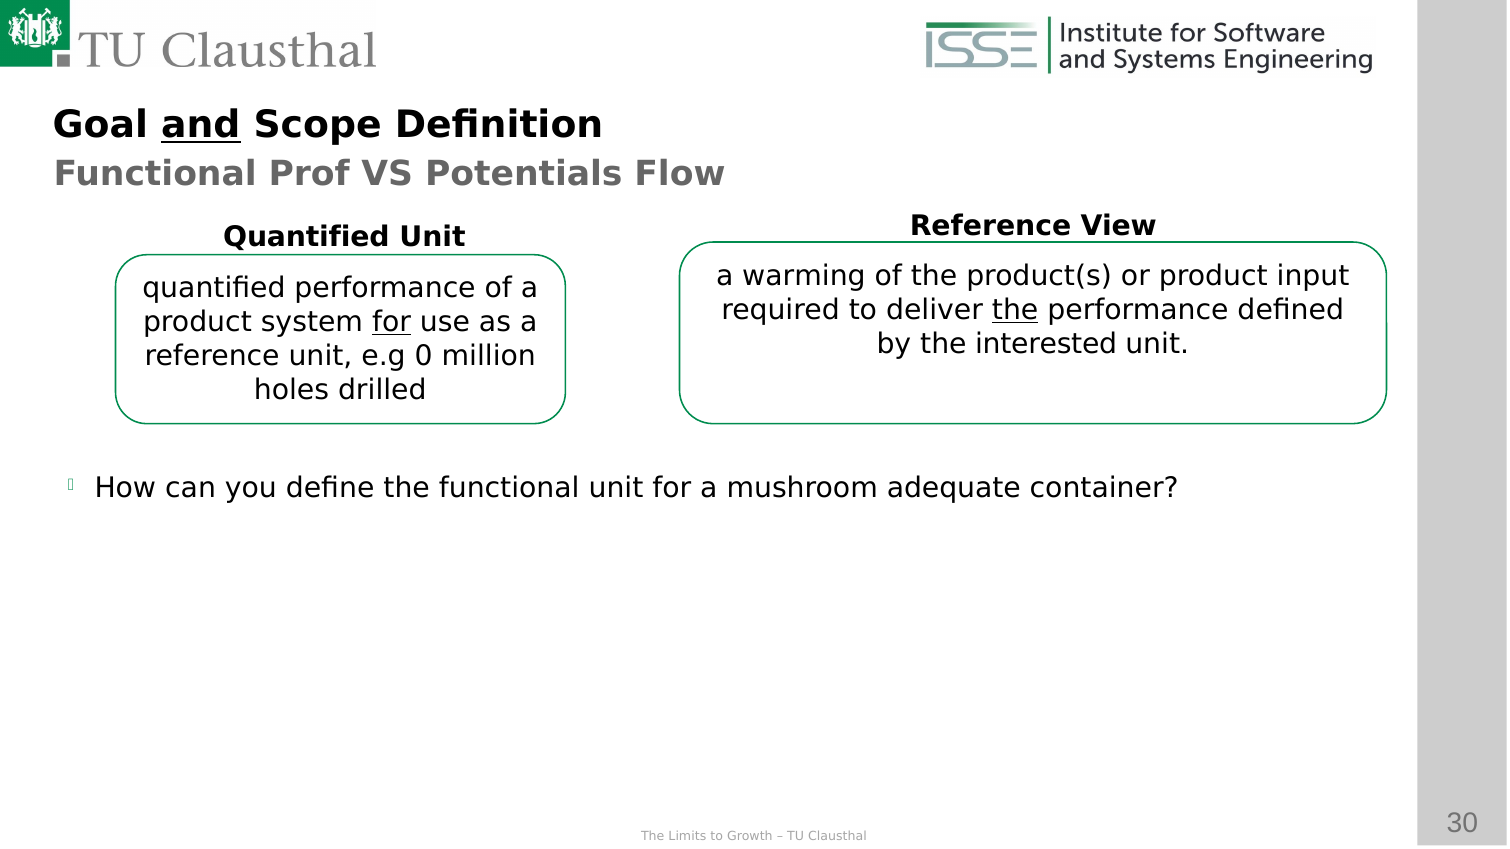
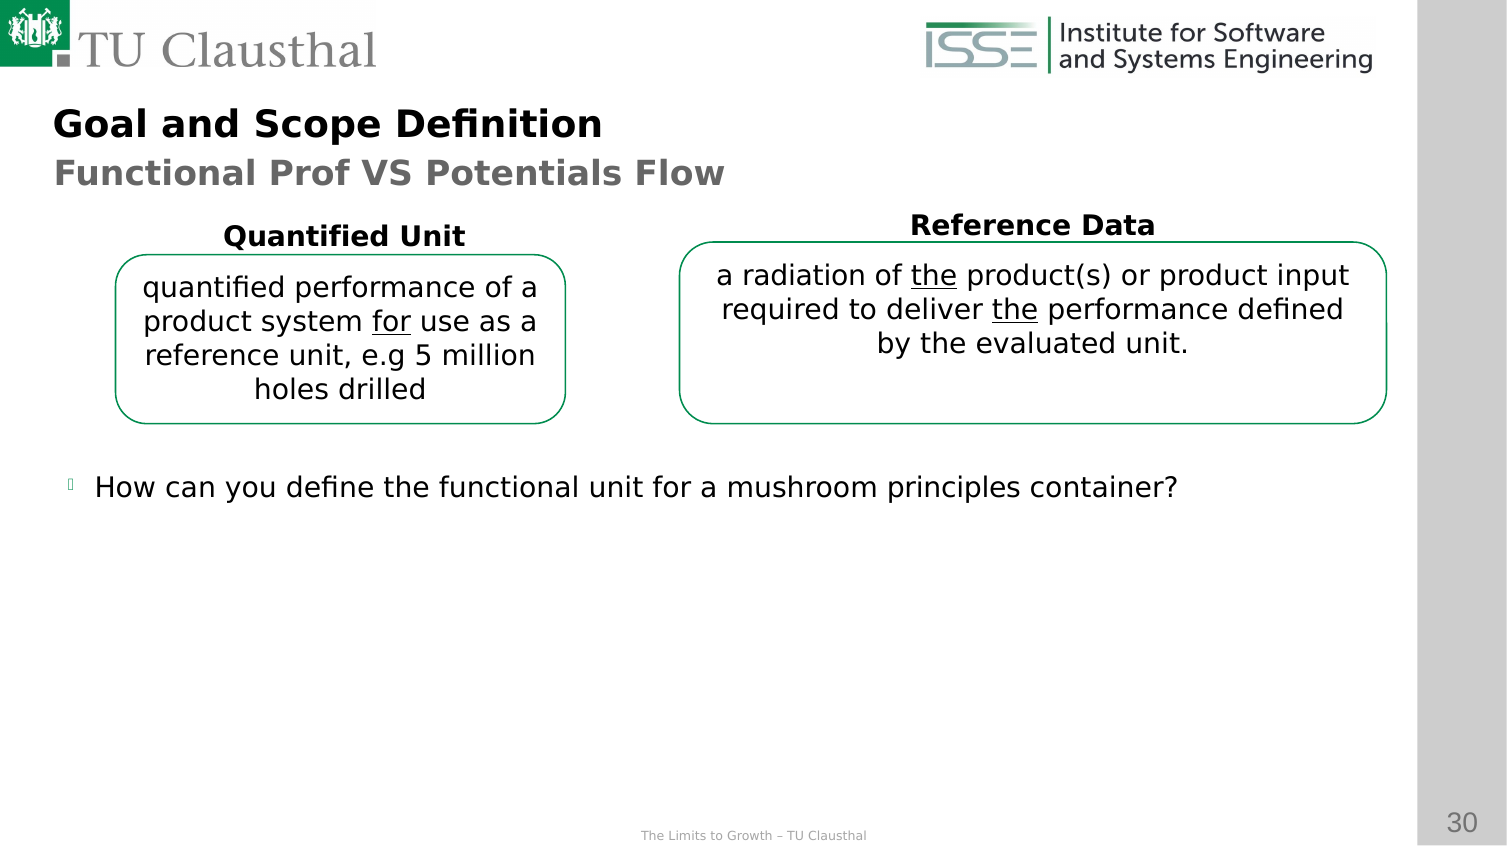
and underline: present -> none
View: View -> Data
warming: warming -> radiation
the at (934, 276) underline: none -> present
interested: interested -> evaluated
0: 0 -> 5
adequate: adequate -> principles
